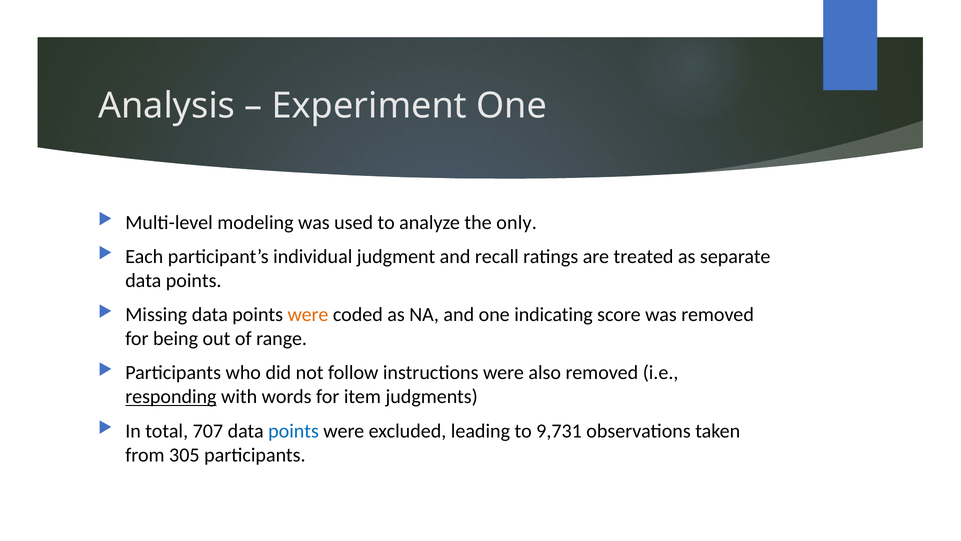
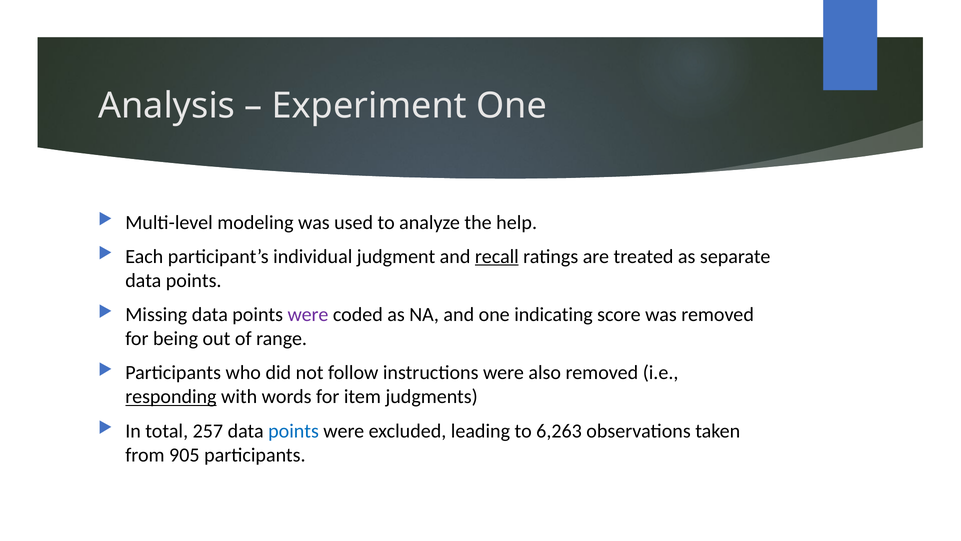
only: only -> help
recall underline: none -> present
were at (308, 314) colour: orange -> purple
707: 707 -> 257
9,731: 9,731 -> 6,263
305: 305 -> 905
